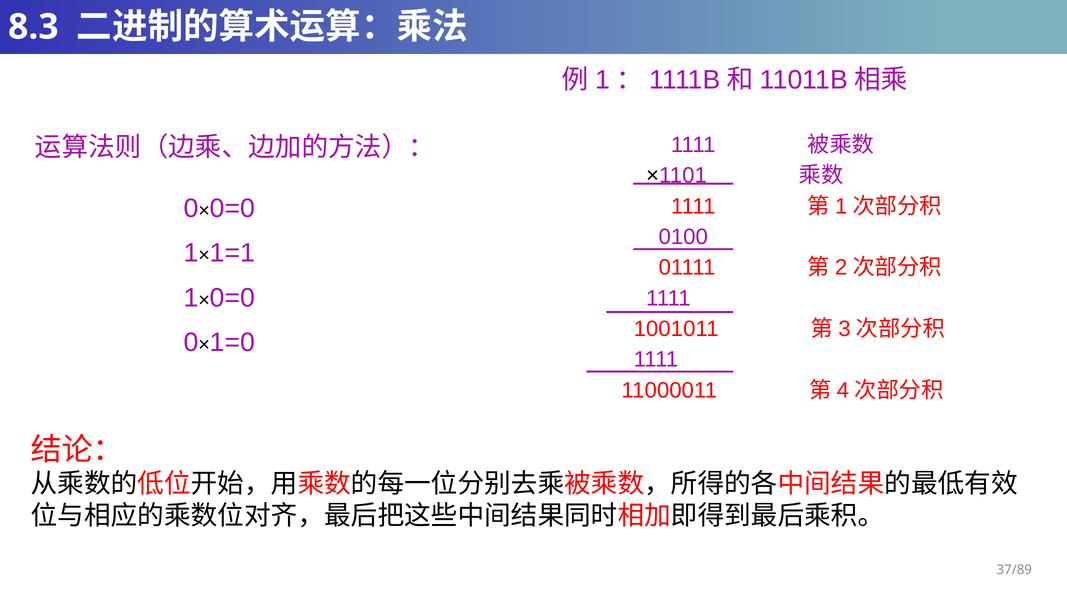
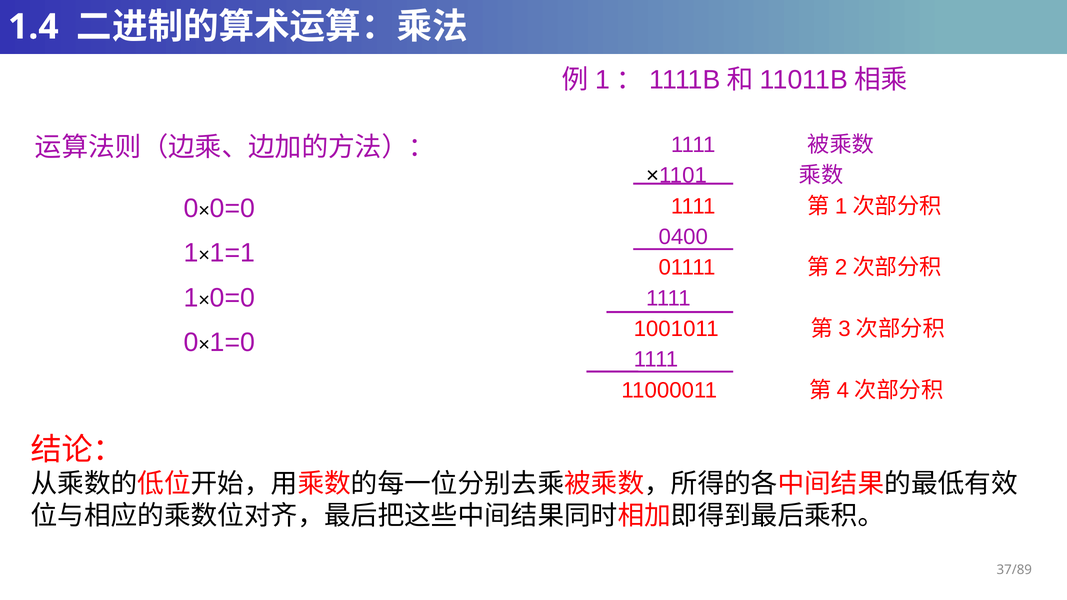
8.3: 8.3 -> 1.4
0100: 0100 -> 0400
